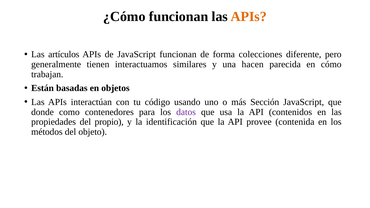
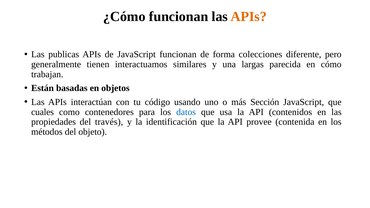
artículos: artículos -> publicas
hacen: hacen -> largas
donde: donde -> cuales
datos colour: purple -> blue
propio: propio -> través
